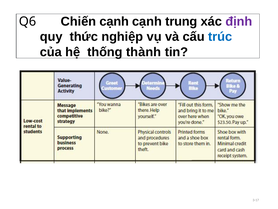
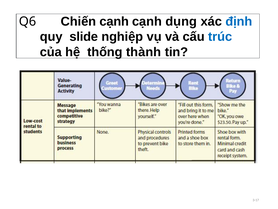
trung: trung -> dụng
định colour: purple -> blue
thức: thức -> slide
